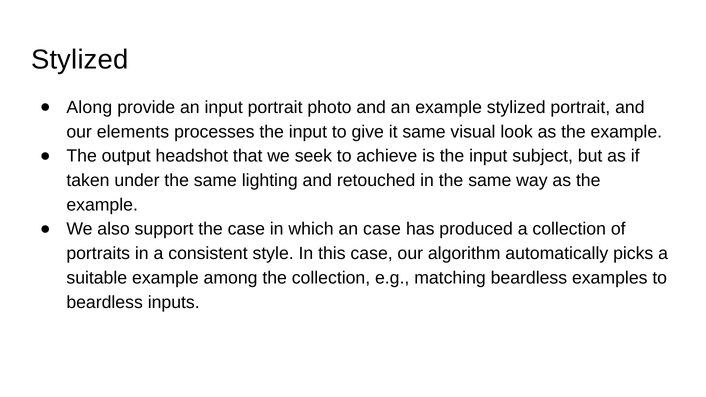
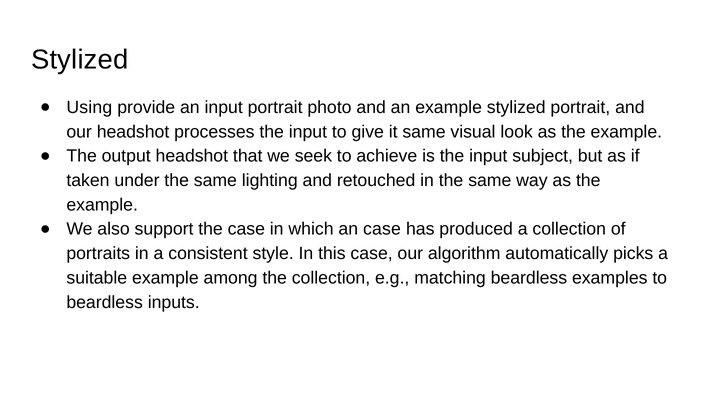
Along: Along -> Using
our elements: elements -> headshot
